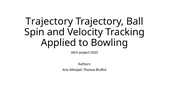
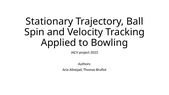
Trajectory at (49, 21): Trajectory -> Stationary
